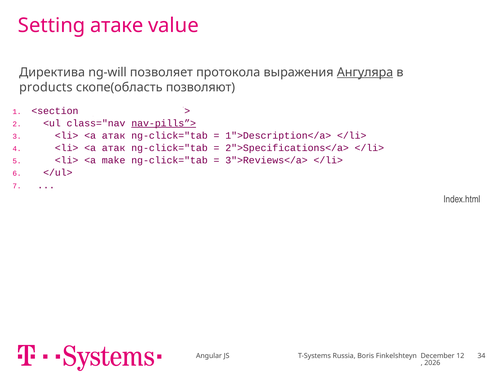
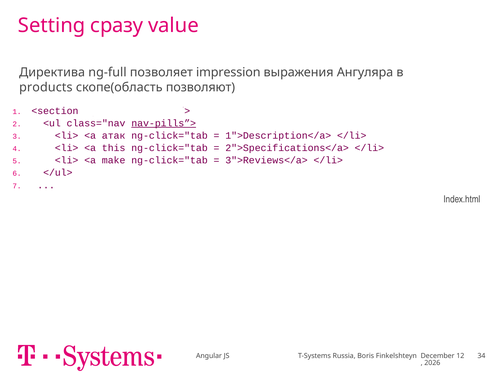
атаке: атаке -> сразу
ng-will: ng-will -> ng-full
протокола: протокола -> impression
Ангуляра underline: present -> none
атак at (114, 148): атак -> this
